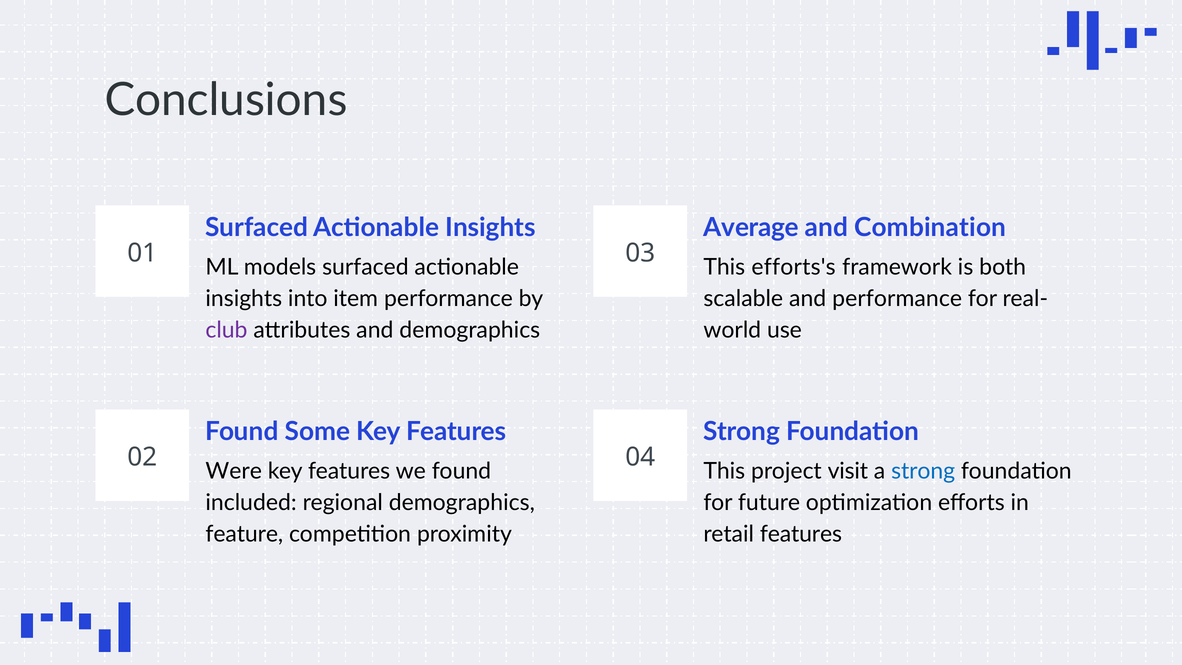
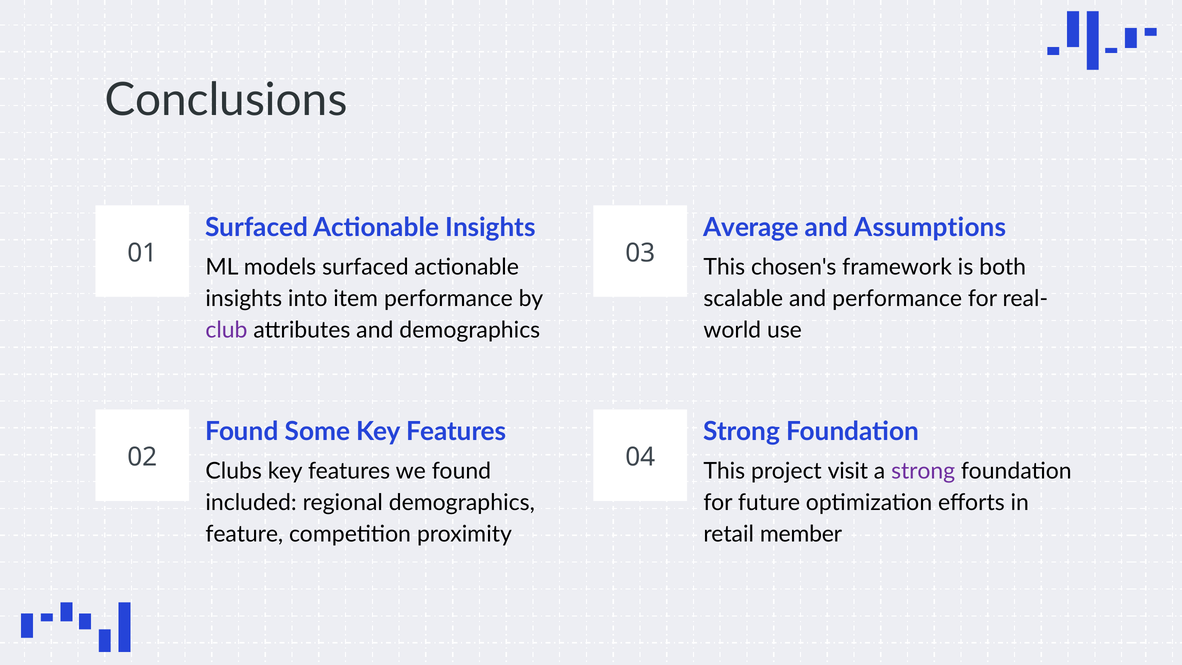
Combination: Combination -> Assumptions
efforts's: efforts's -> chosen's
Were: Were -> Clubs
strong at (923, 471) colour: blue -> purple
retail features: features -> member
